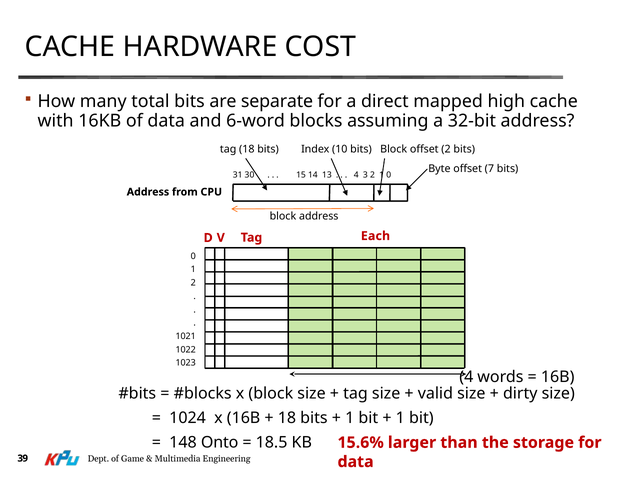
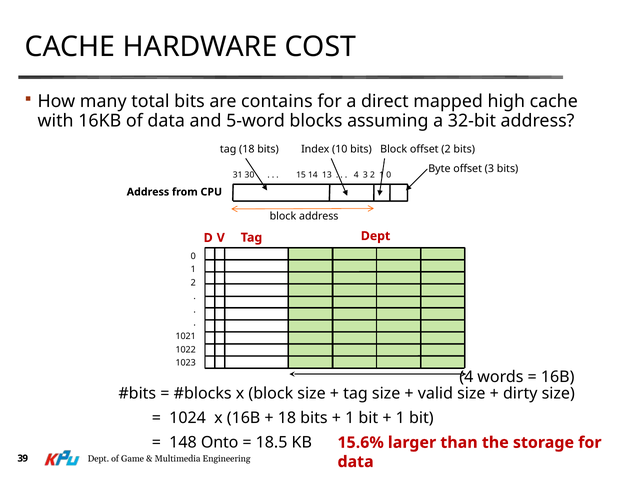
separate: separate -> contains
6-word: 6-word -> 5-word
offset 7: 7 -> 3
Each at (375, 236): Each -> Dept
